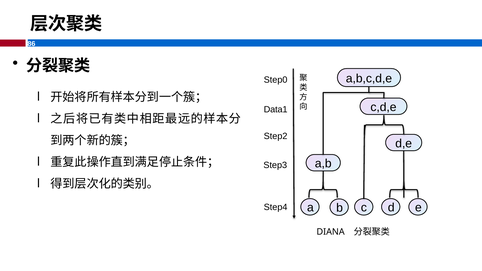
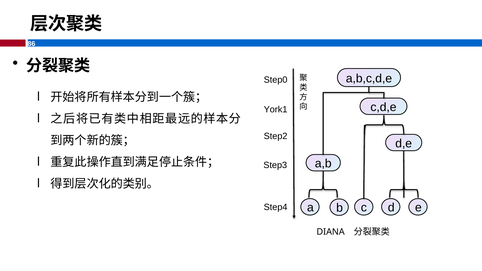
Data1: Data1 -> York1
